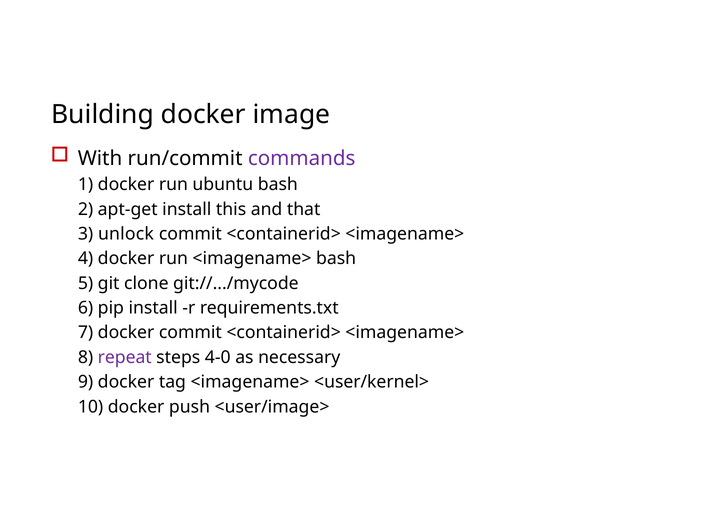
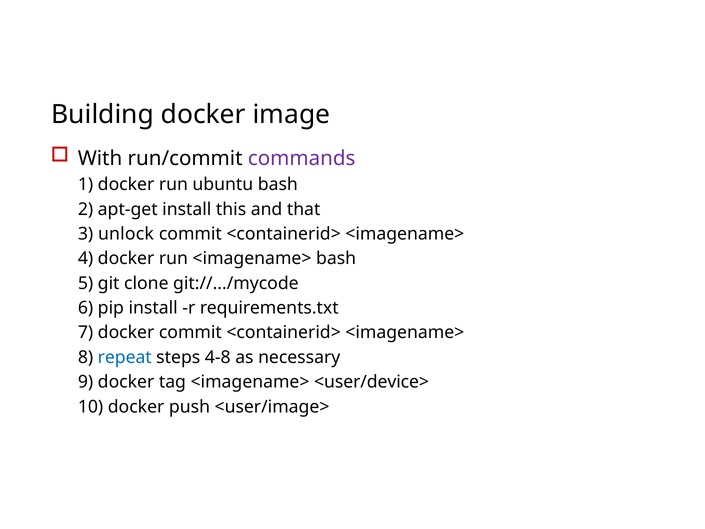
repeat colour: purple -> blue
4-0: 4-0 -> 4-8
<user/kernel>: <user/kernel> -> <user/device>
